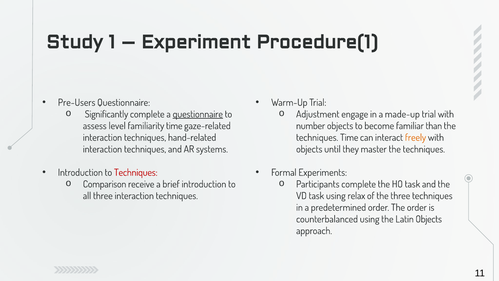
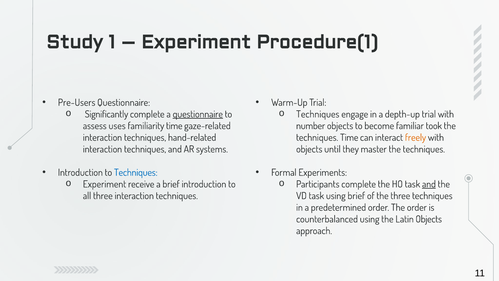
Adjustment at (318, 114): Adjustment -> Techniques
made-up: made-up -> depth-up
level: level -> uses
than: than -> took
Techniques at (136, 172) colour: red -> blue
Comparison at (105, 184): Comparison -> Experiment
and at (429, 184) underline: none -> present
using relax: relax -> brief
